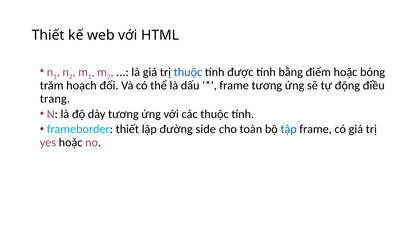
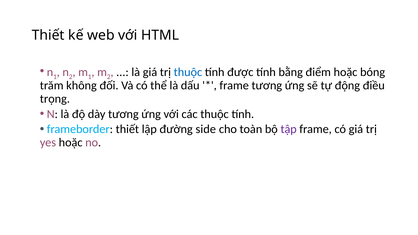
hoạch: hoạch -> không
trang: trang -> trọng
tập colour: blue -> purple
